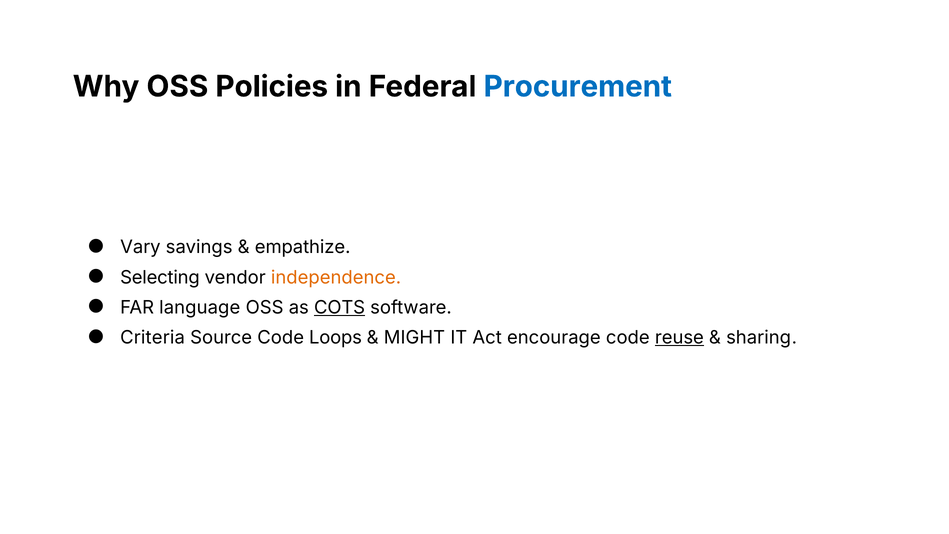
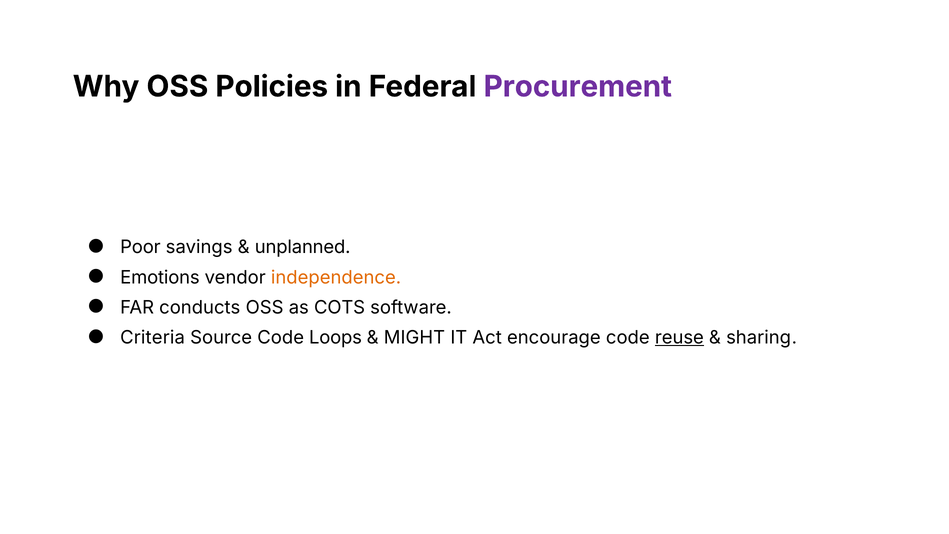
Procurement colour: blue -> purple
Vary: Vary -> Poor
empathize: empathize -> unplanned
Selecting: Selecting -> Emotions
language: language -> conducts
COTS underline: present -> none
